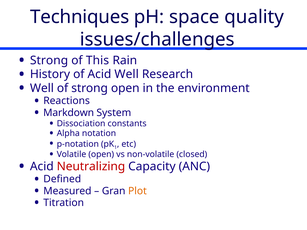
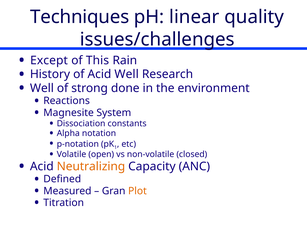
space: space -> linear
Strong at (49, 60): Strong -> Except
strong open: open -> done
Markdown: Markdown -> Magnesite
Neutralizing colour: red -> orange
